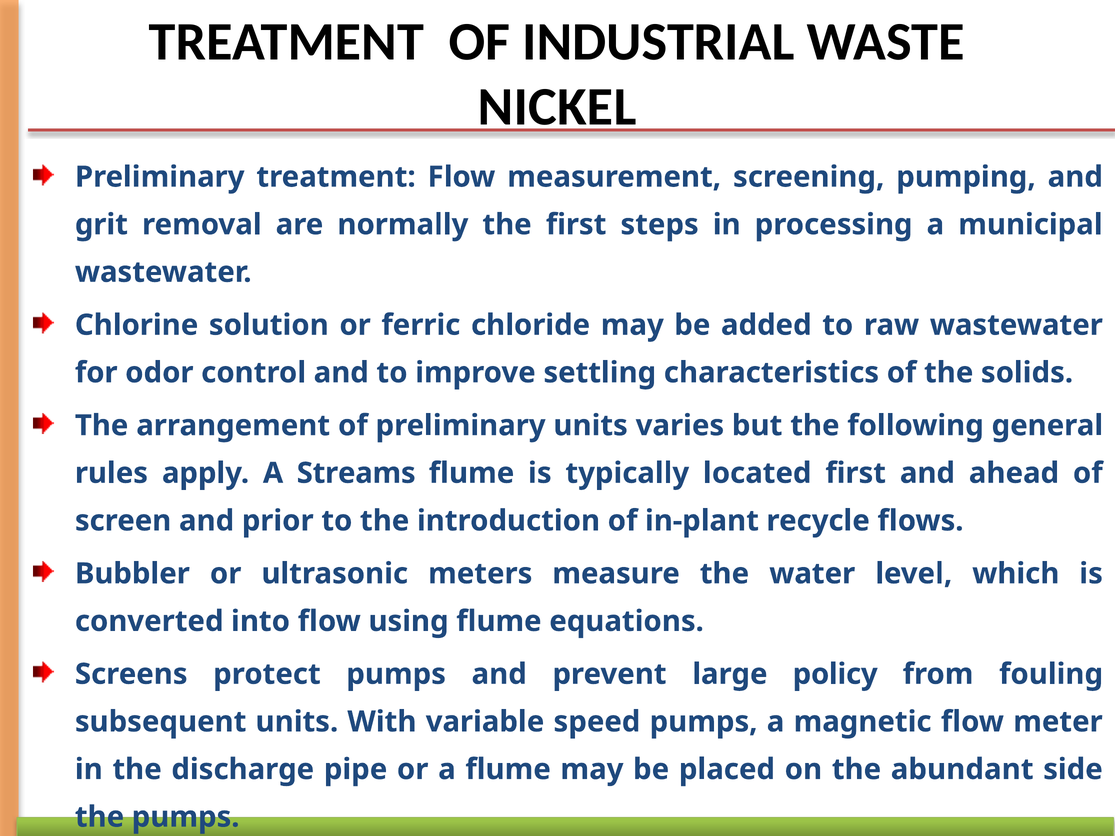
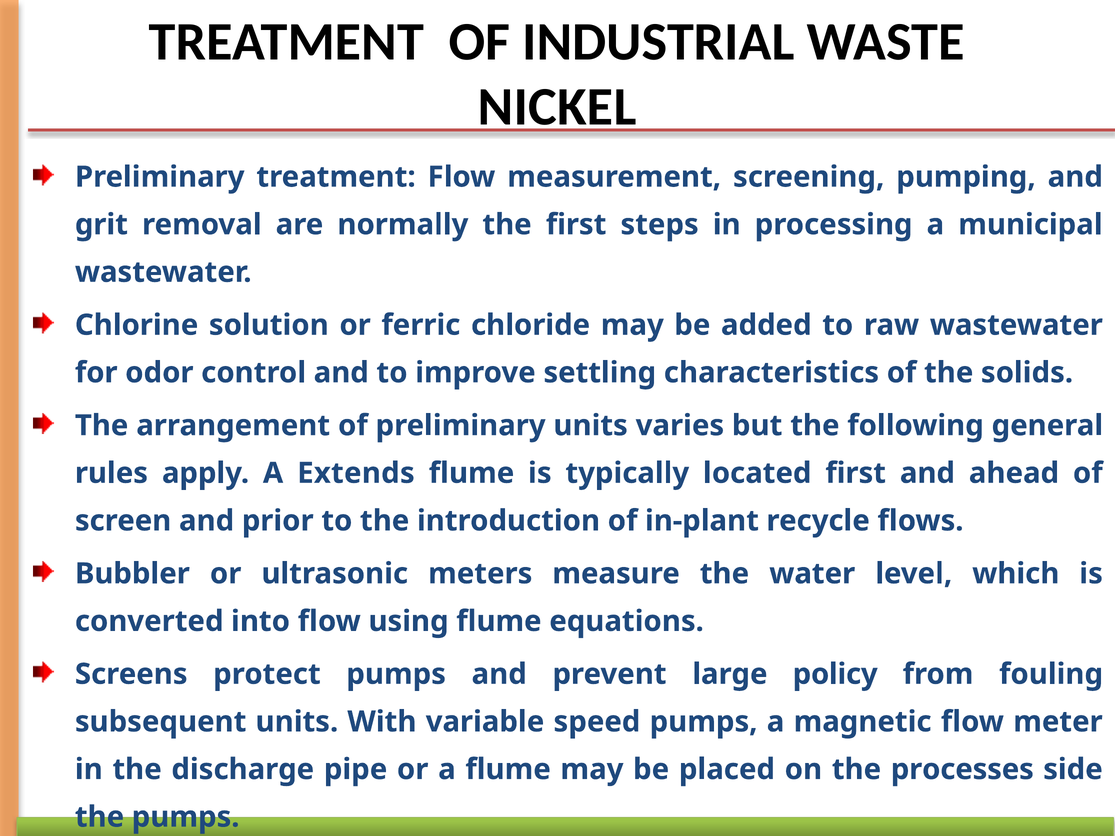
Streams: Streams -> Extends
abundant: abundant -> processes
